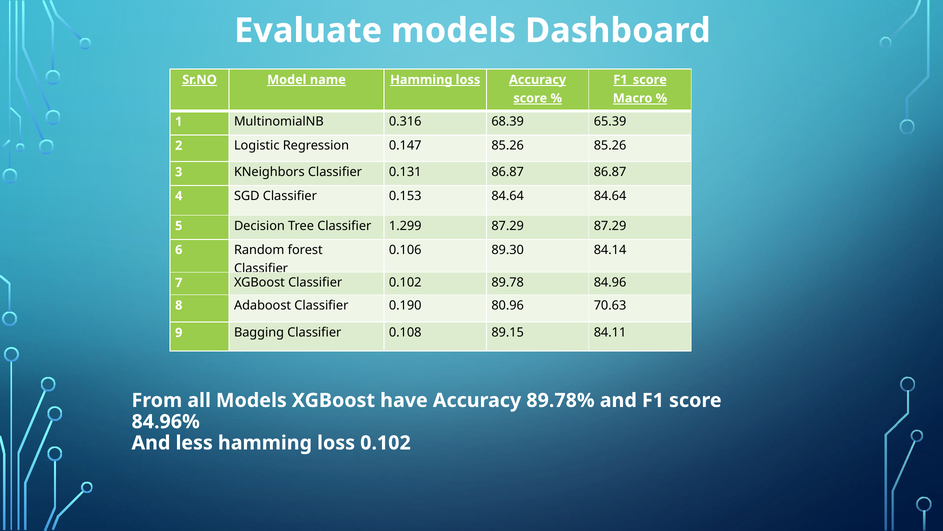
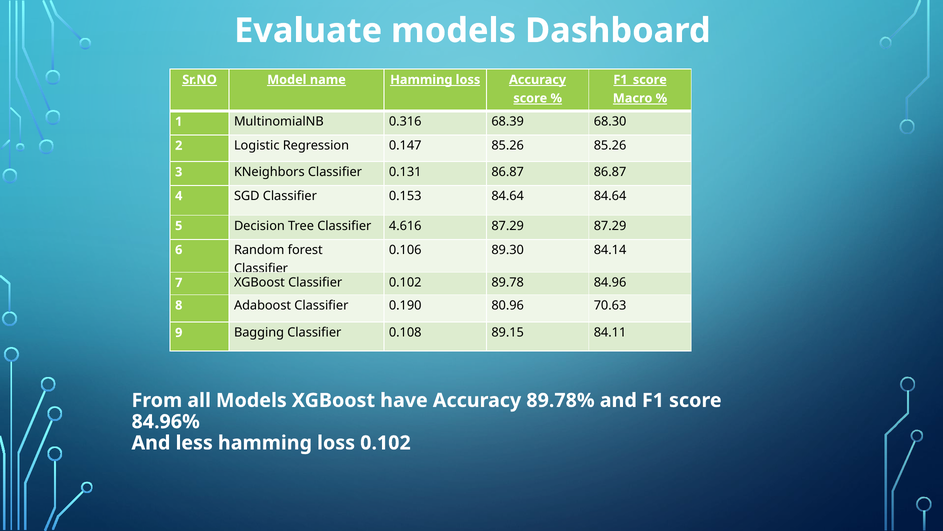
65.39: 65.39 -> 68.30
1.299: 1.299 -> 4.616
